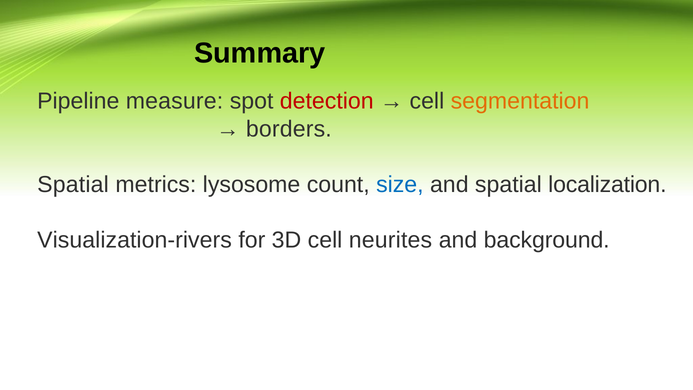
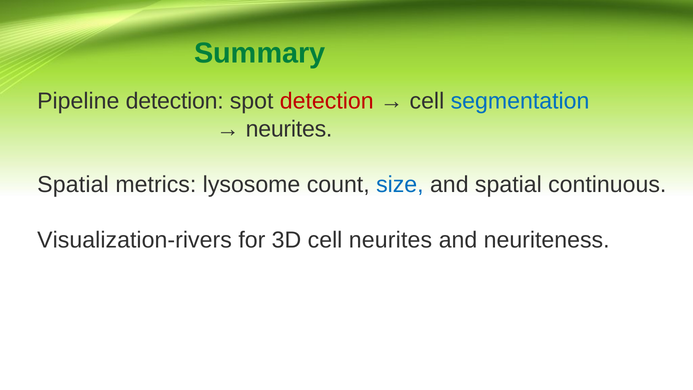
Summary colour: black -> green
Pipeline measure: measure -> detection
segmentation colour: orange -> blue
borders at (289, 129): borders -> neurites
localization: localization -> continuous
background: background -> neuriteness
